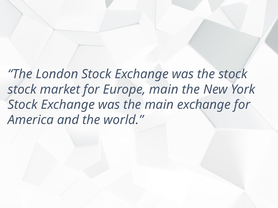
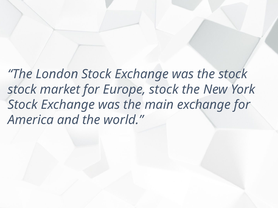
Europe main: main -> stock
